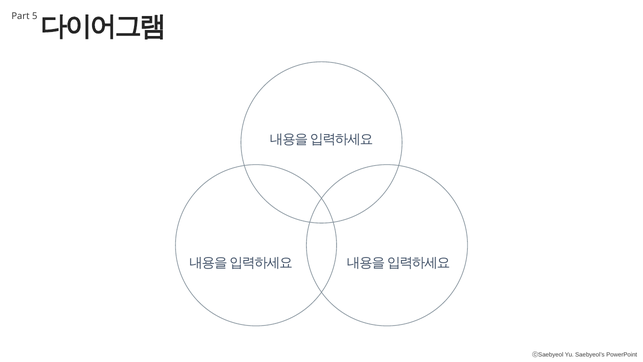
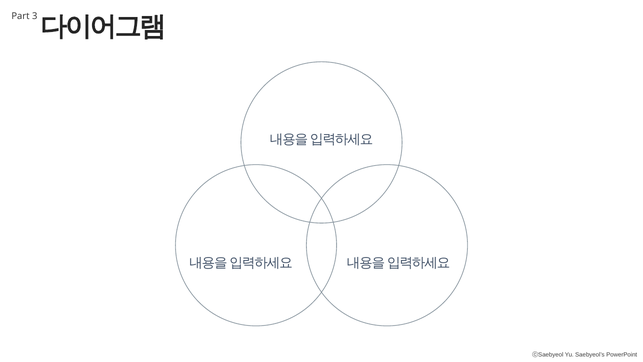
5: 5 -> 3
